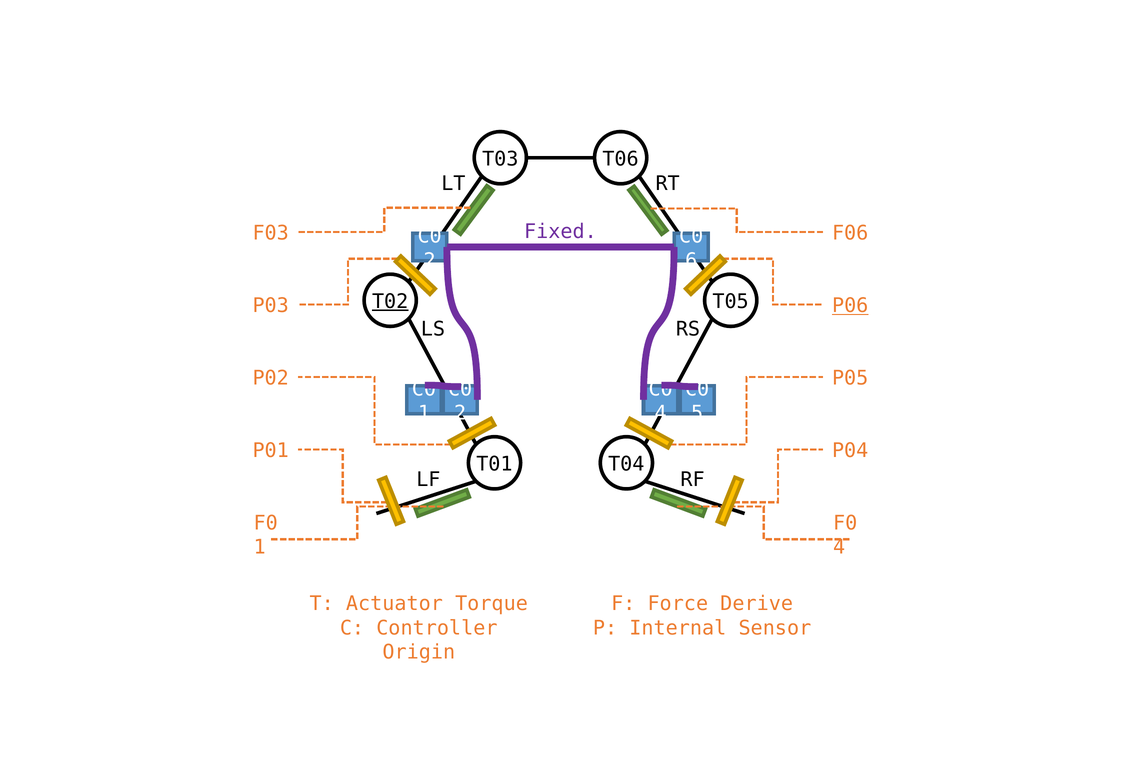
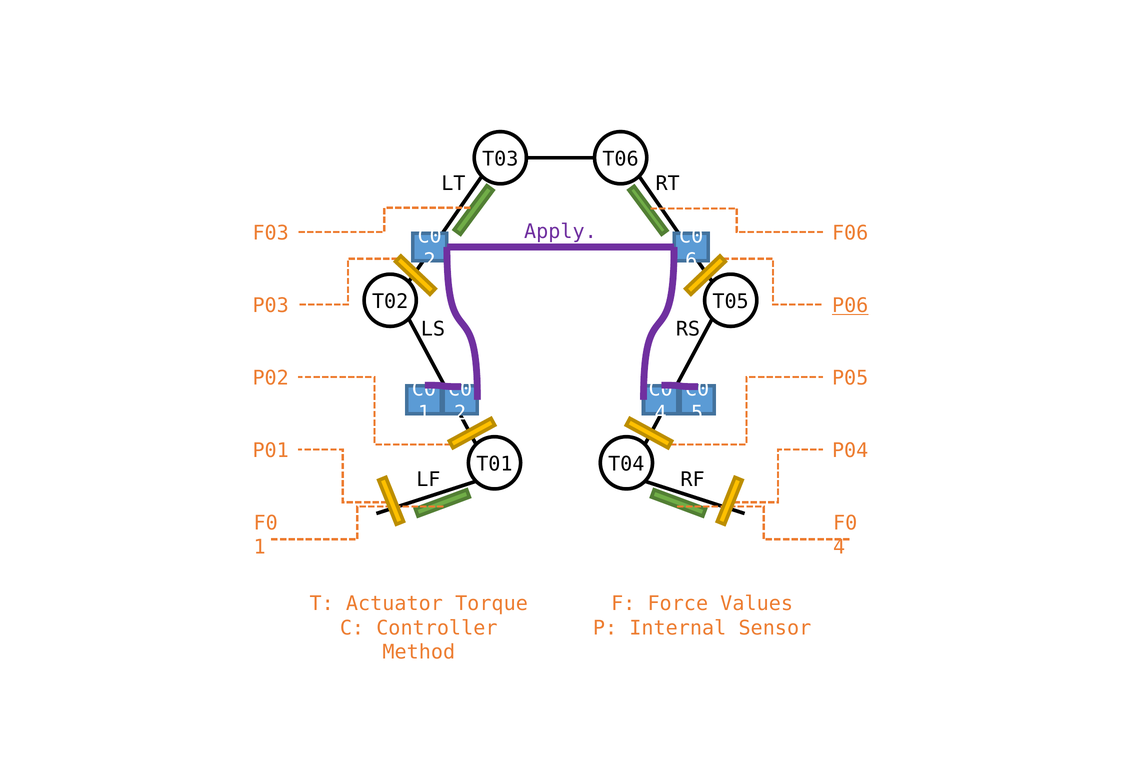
Fixed: Fixed -> Apply
T02 underline: present -> none
Derive: Derive -> Values
Origin: Origin -> Method
